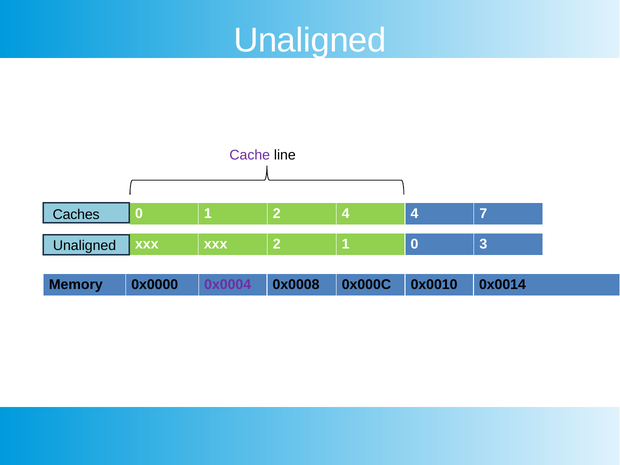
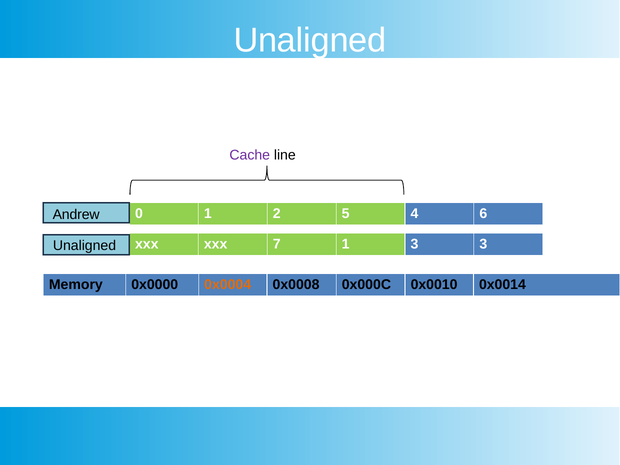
2 4: 4 -> 5
7: 7 -> 6
Caches: Caches -> Andrew
xxx 2: 2 -> 7
1 0: 0 -> 3
0x0004 colour: purple -> orange
